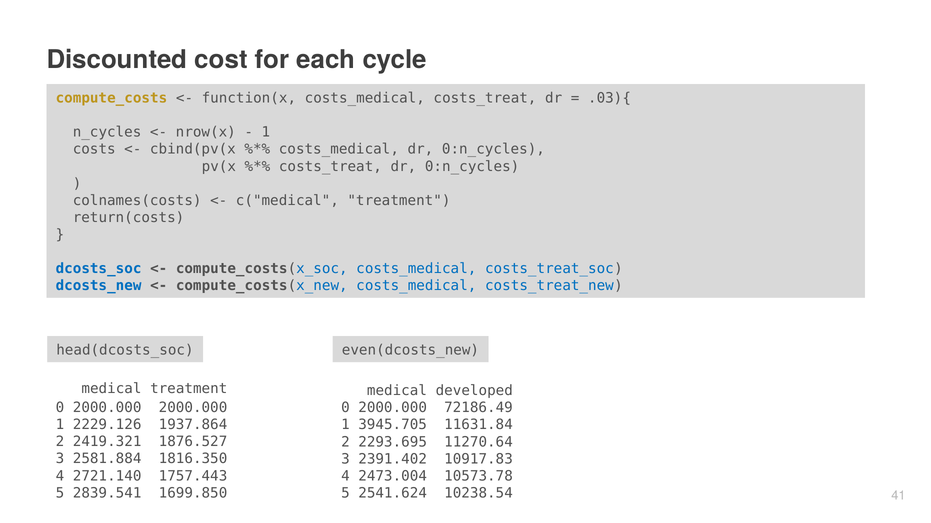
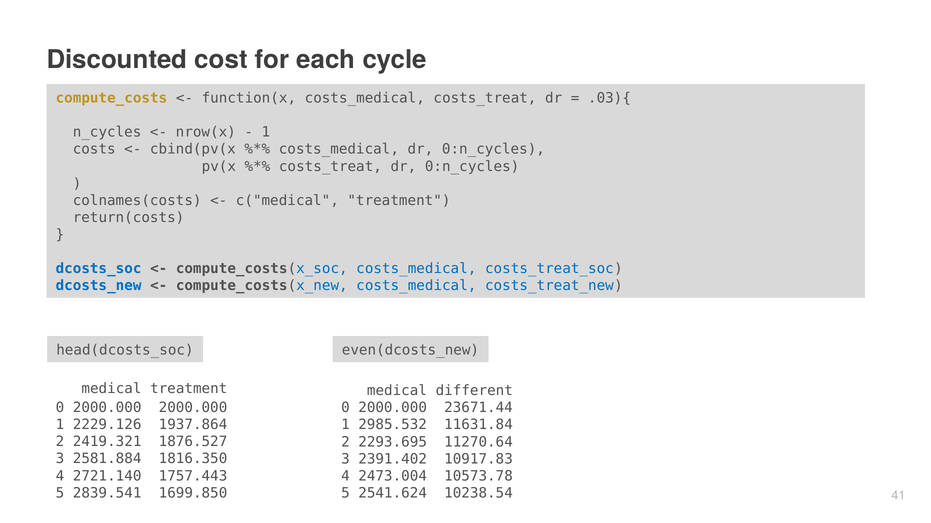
developed: developed -> different
72186.49: 72186.49 -> 23671.44
3945.705: 3945.705 -> 2985.532
